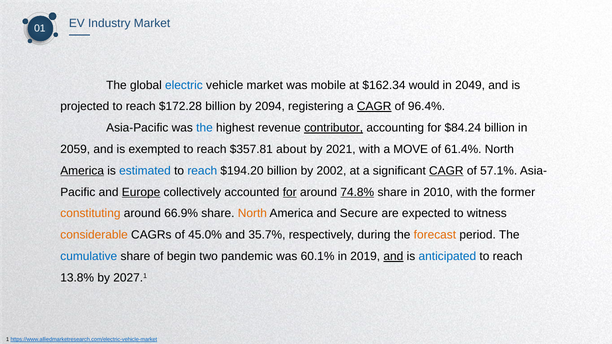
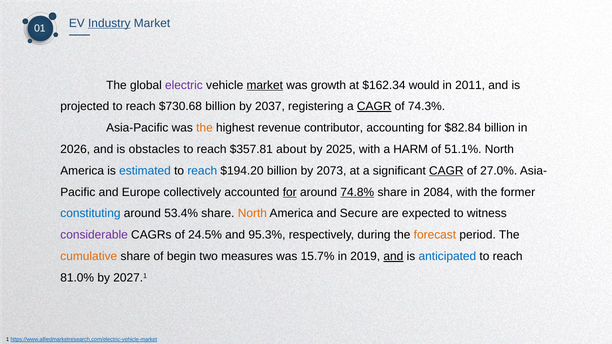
Industry underline: none -> present
electric colour: blue -> purple
market at (265, 85) underline: none -> present
mobile: mobile -> growth
2049: 2049 -> 2011
$172.28: $172.28 -> $730.68
2094: 2094 -> 2037
96.4%: 96.4% -> 74.3%
the at (204, 128) colour: blue -> orange
contributor underline: present -> none
$84.24: $84.24 -> $82.84
2059: 2059 -> 2026
exempted: exempted -> obstacles
2021: 2021 -> 2025
MOVE: MOVE -> HARM
61.4%: 61.4% -> 51.1%
America at (82, 171) underline: present -> none
2002: 2002 -> 2073
57.1%: 57.1% -> 27.0%
Europe underline: present -> none
2010: 2010 -> 2084
constituting colour: orange -> blue
66.9%: 66.9% -> 53.4%
considerable colour: orange -> purple
45.0%: 45.0% -> 24.5%
35.7%: 35.7% -> 95.3%
cumulative colour: blue -> orange
pandemic: pandemic -> measures
60.1%: 60.1% -> 15.7%
13.8%: 13.8% -> 81.0%
